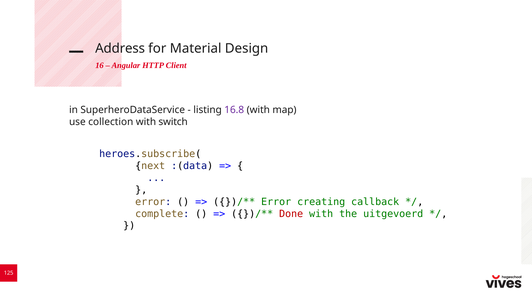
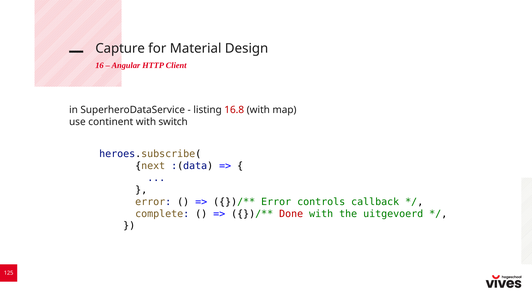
Address: Address -> Capture
16.8 colour: purple -> red
collection: collection -> continent
creating: creating -> controls
